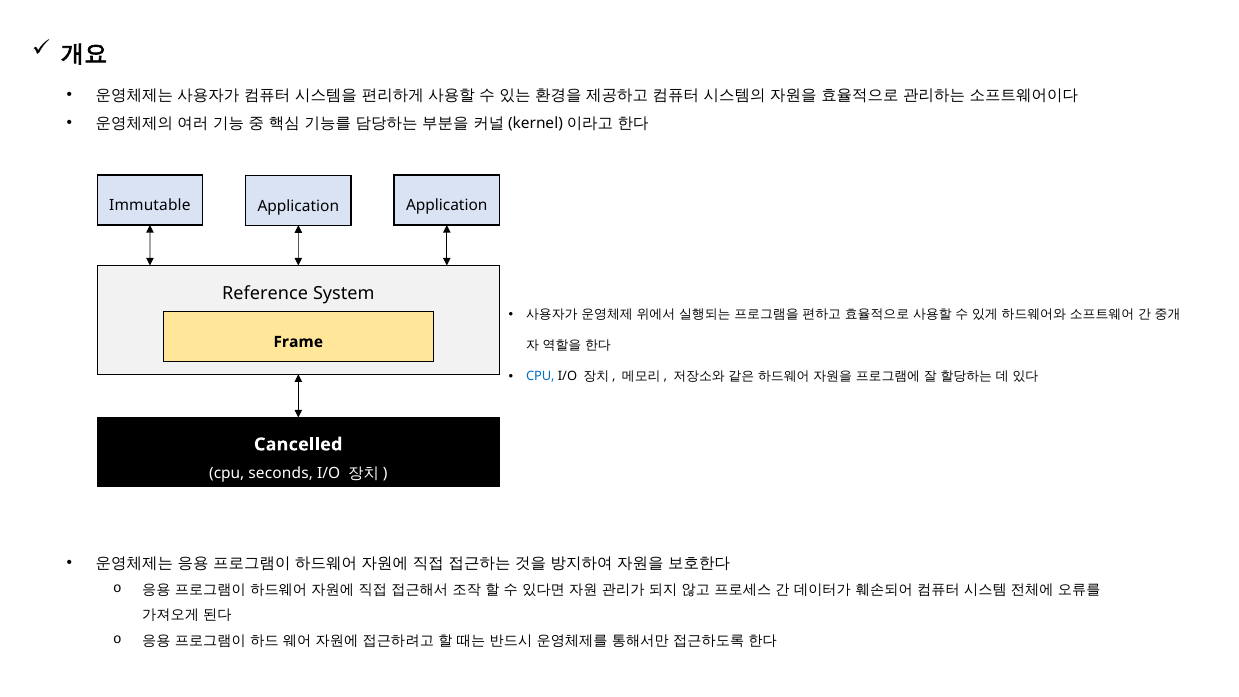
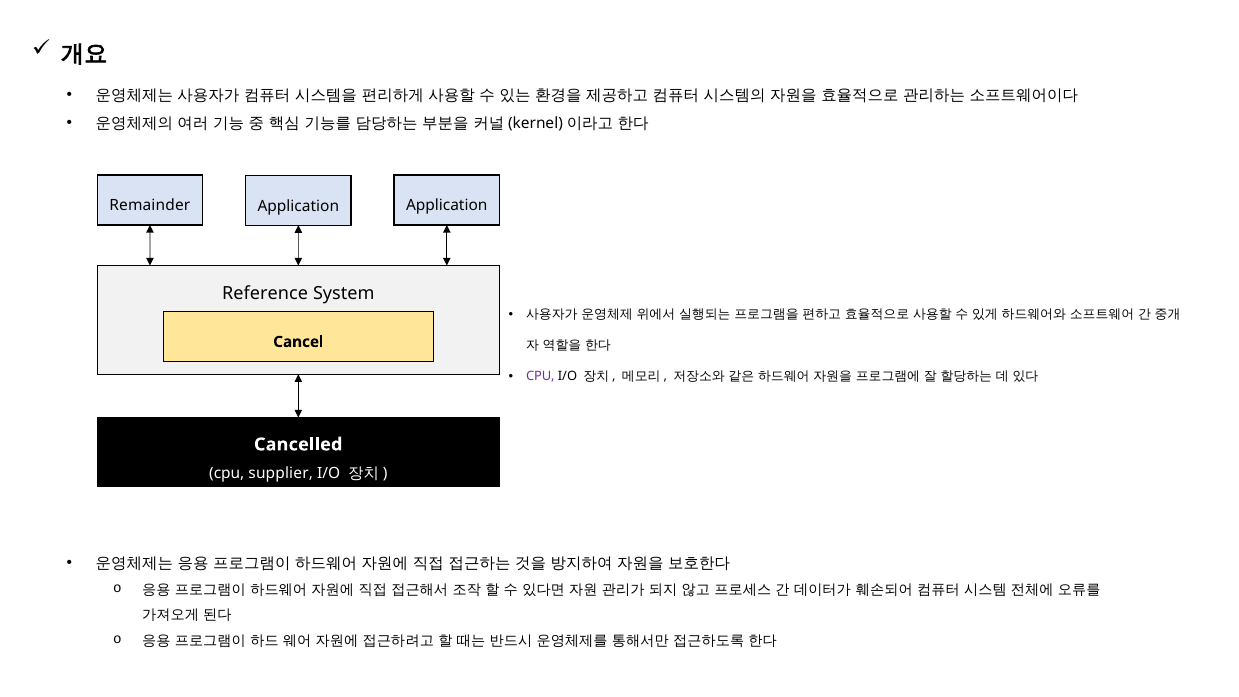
Immutable: Immutable -> Remainder
Frame: Frame -> Cancel
CPU at (540, 377) colour: blue -> purple
seconds: seconds -> supplier
